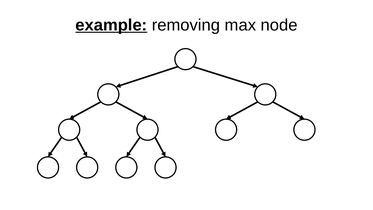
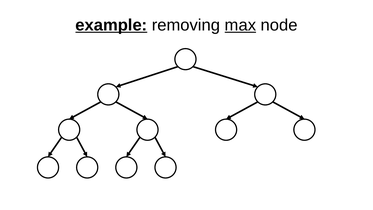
max underline: none -> present
